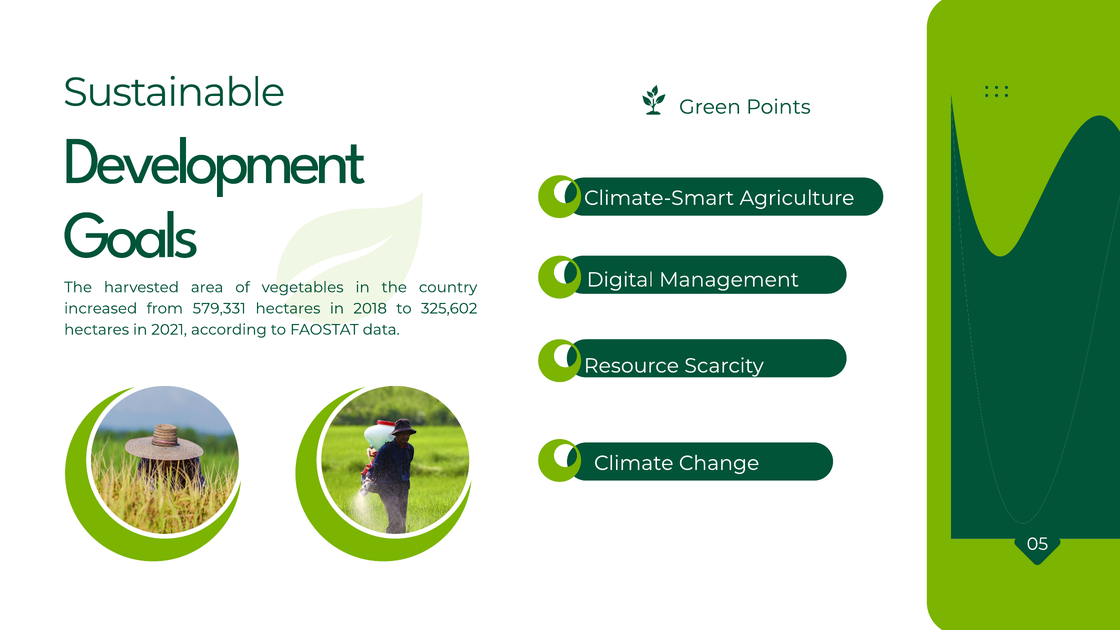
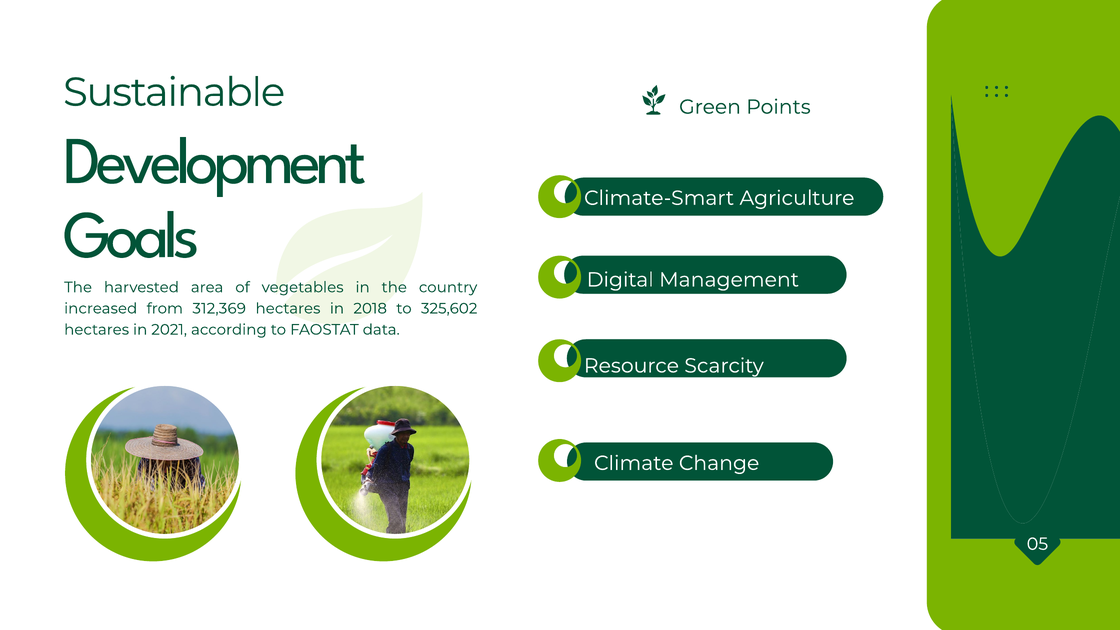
579,331: 579,331 -> 312,369
